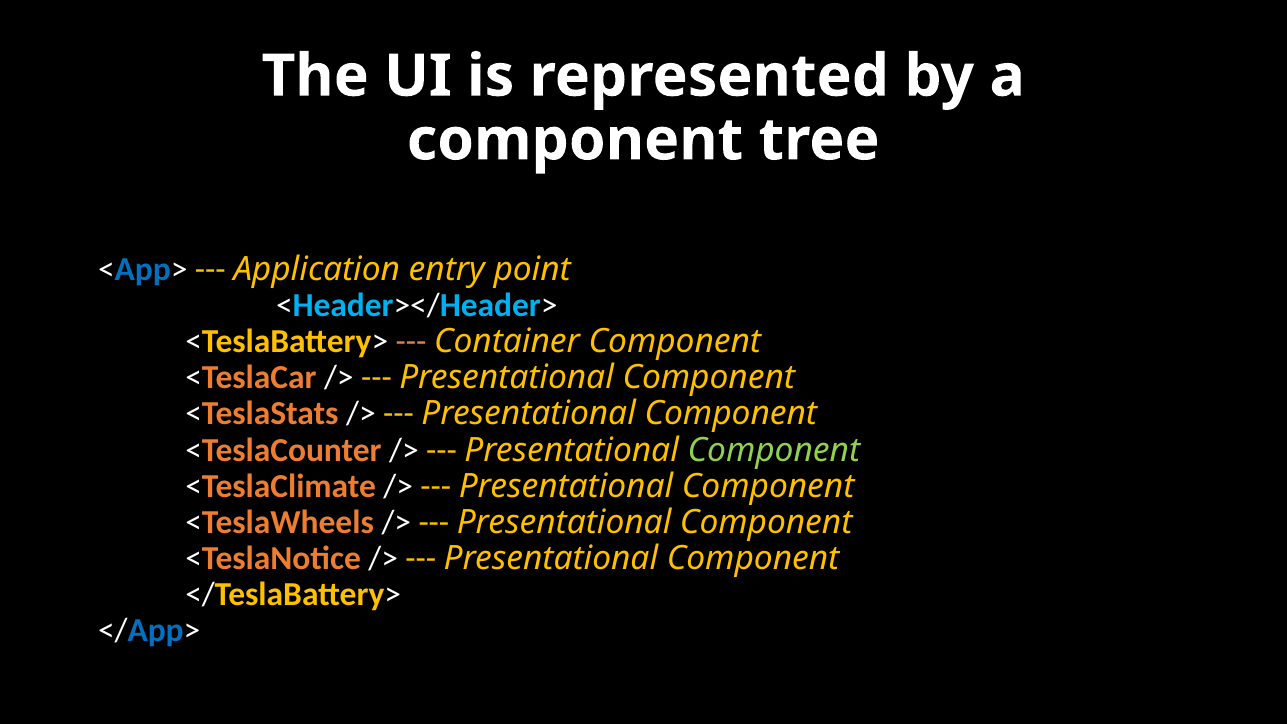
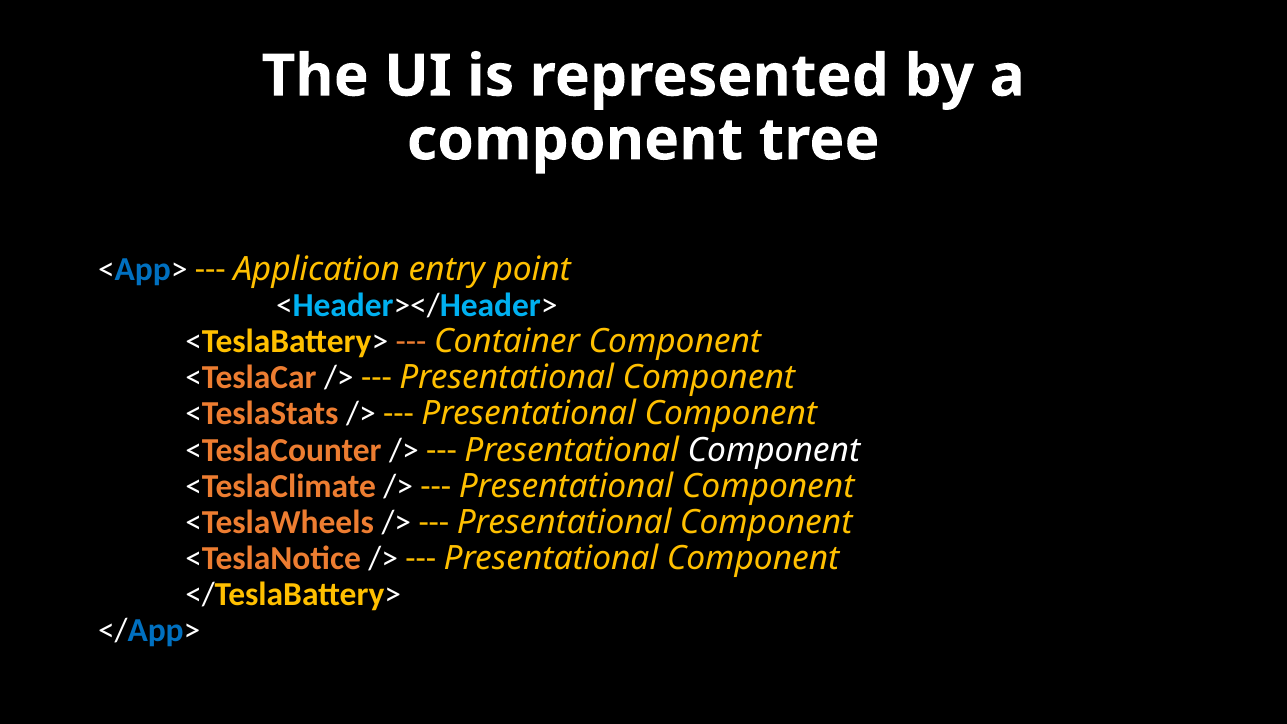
Component at (774, 450) colour: light green -> white
